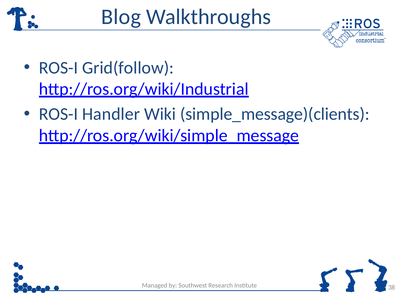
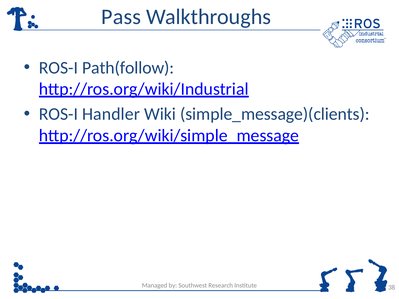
Blog: Blog -> Pass
Grid(follow: Grid(follow -> Path(follow
